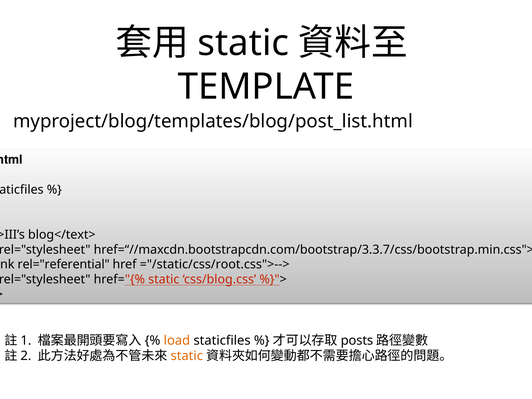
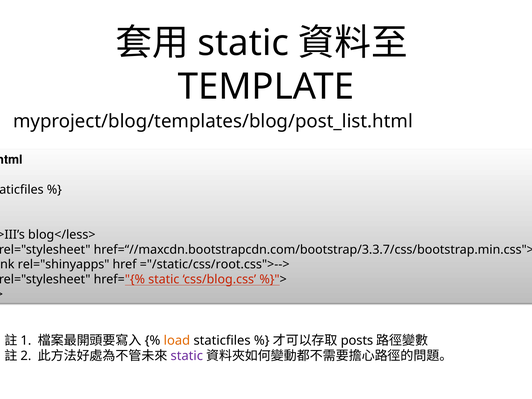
blog</text>: blog</text> -> blog</less>
rel="referential: rel="referential -> rel="shinyapps
static at (187, 356) colour: orange -> purple
